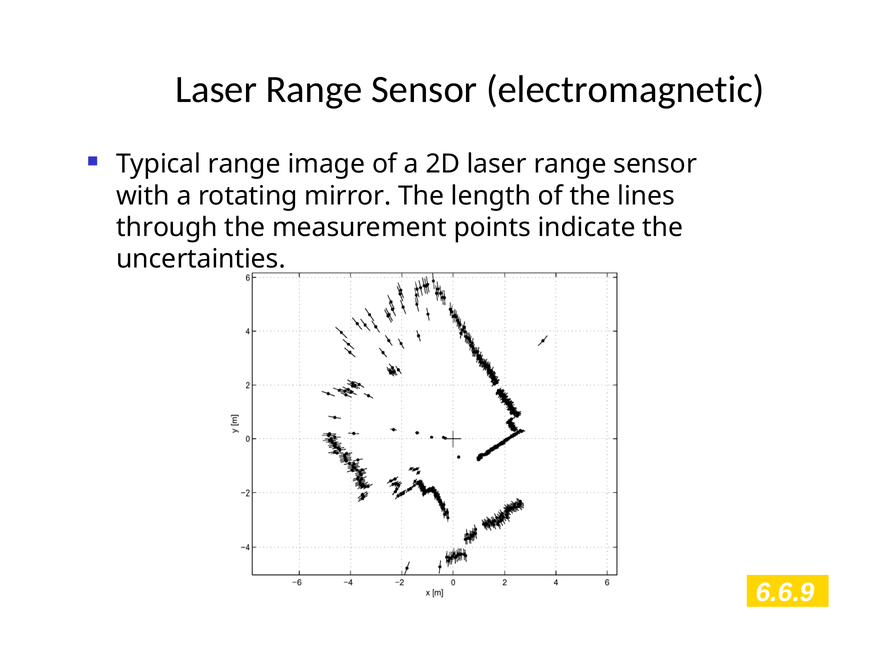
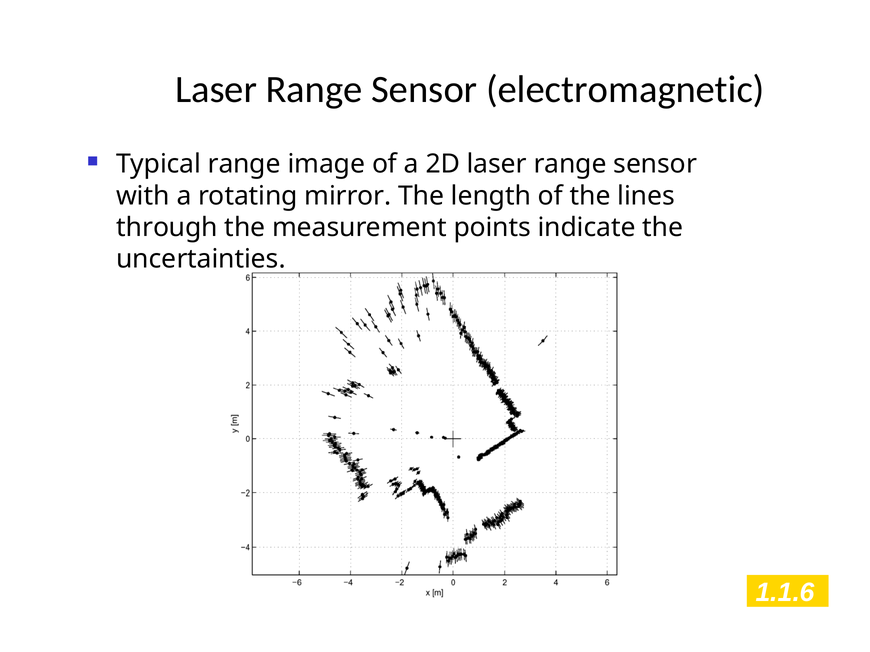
6.6.9: 6.6.9 -> 1.1.6
